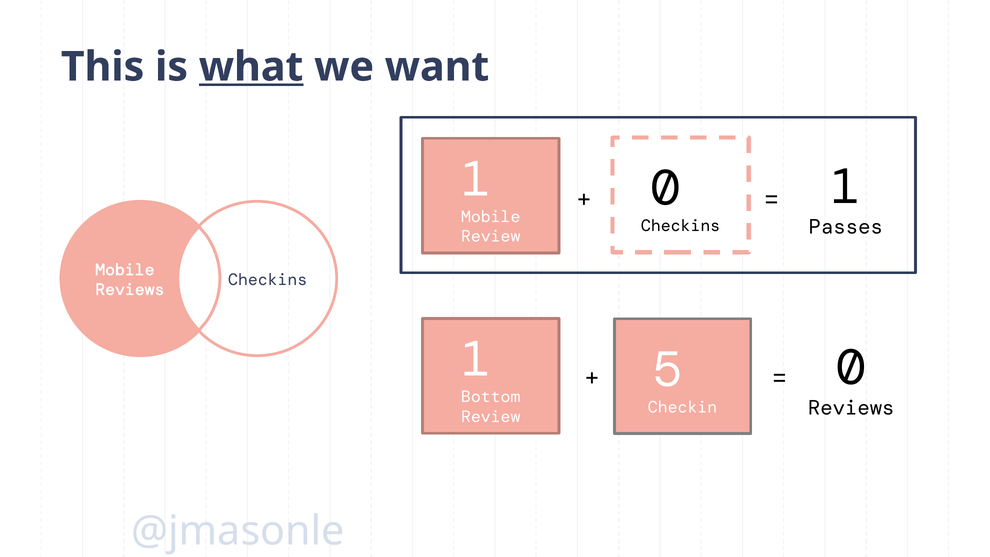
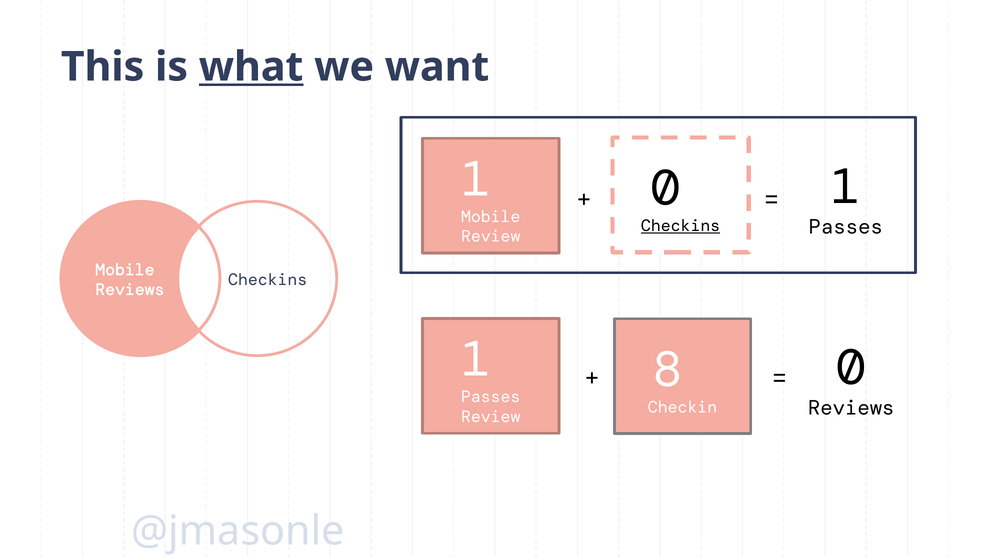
Checkins at (681, 226) underline: none -> present
5: 5 -> 8
Bottom at (491, 397): Bottom -> Passes
